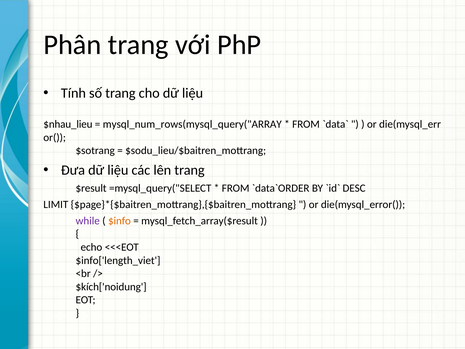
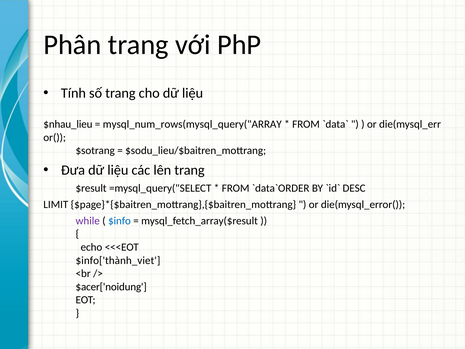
$info colour: orange -> blue
$info['length_viet: $info['length_viet -> $info['thành_viet
$kích['noidung: $kích['noidung -> $acer['noidung
